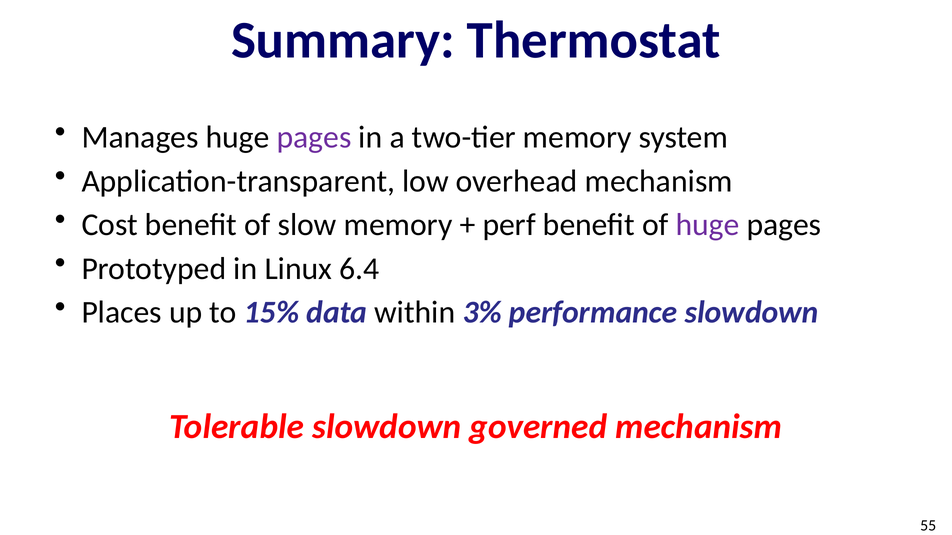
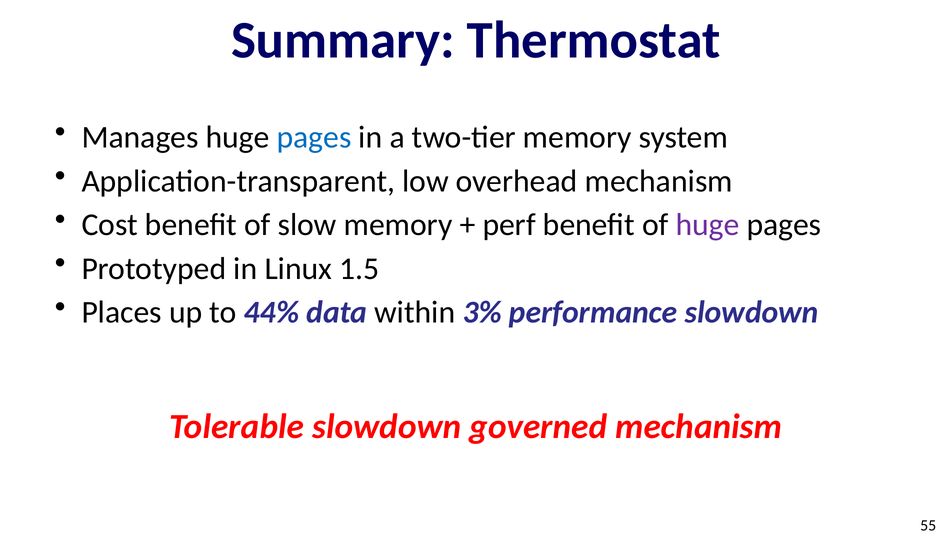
pages at (314, 138) colour: purple -> blue
6.4: 6.4 -> 1.5
15%: 15% -> 44%
